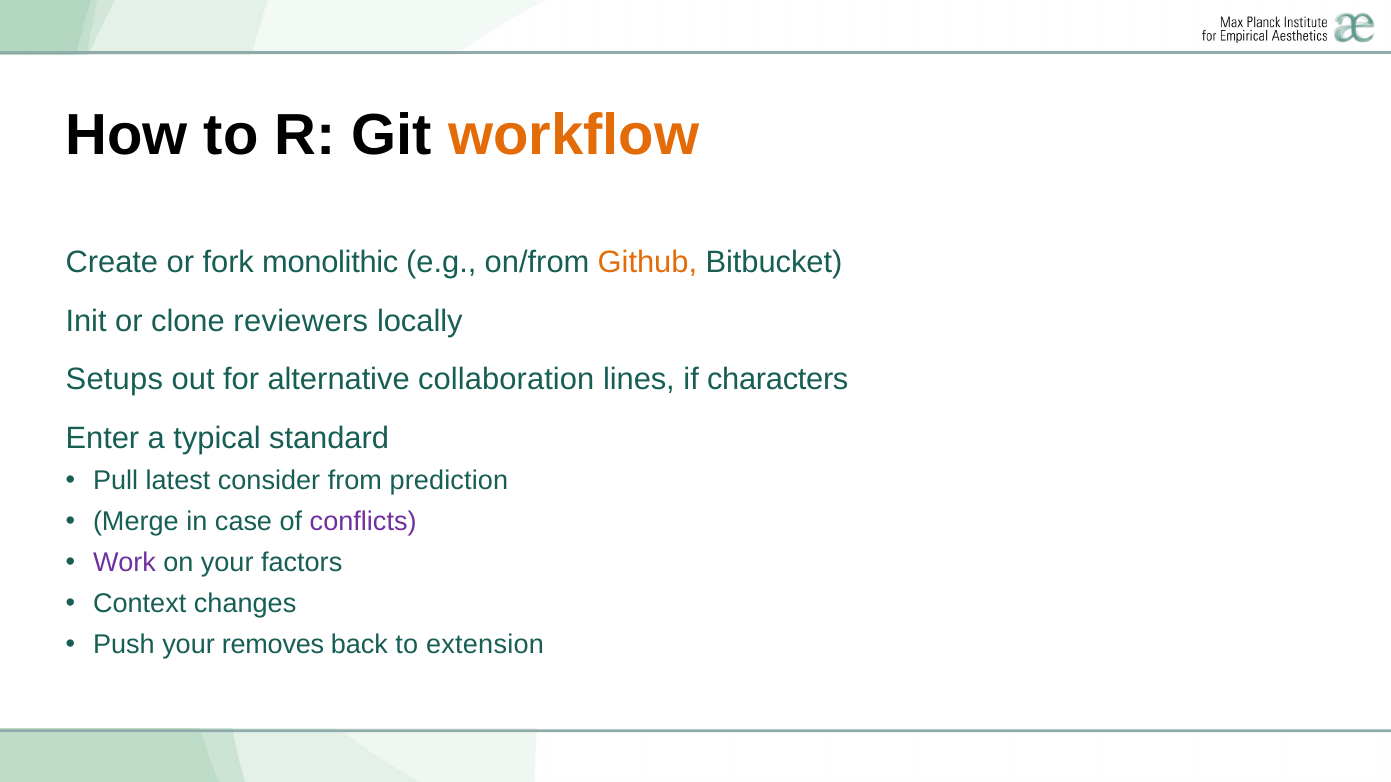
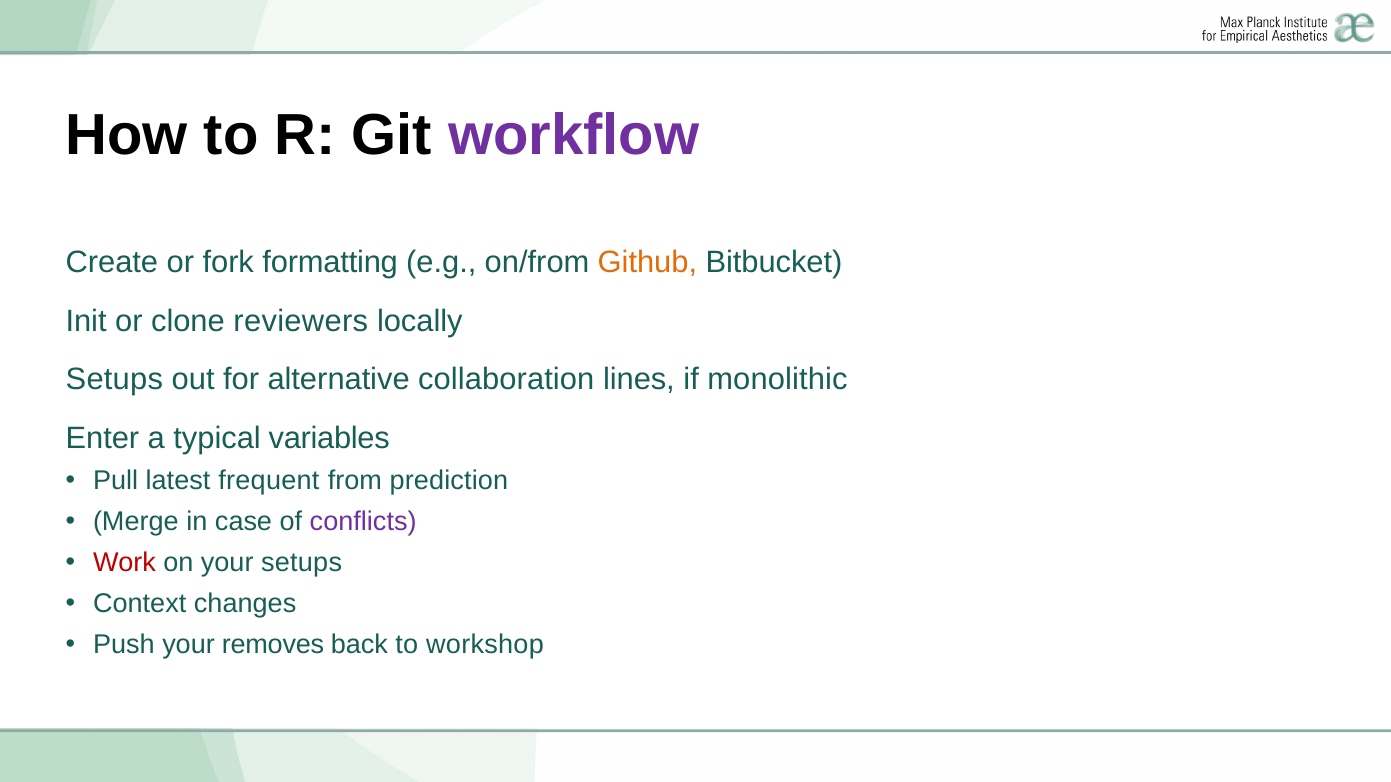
workflow colour: orange -> purple
monolithic: monolithic -> formatting
characters: characters -> monolithic
standard: standard -> variables
consider: consider -> frequent
Work colour: purple -> red
your factors: factors -> setups
extension: extension -> workshop
